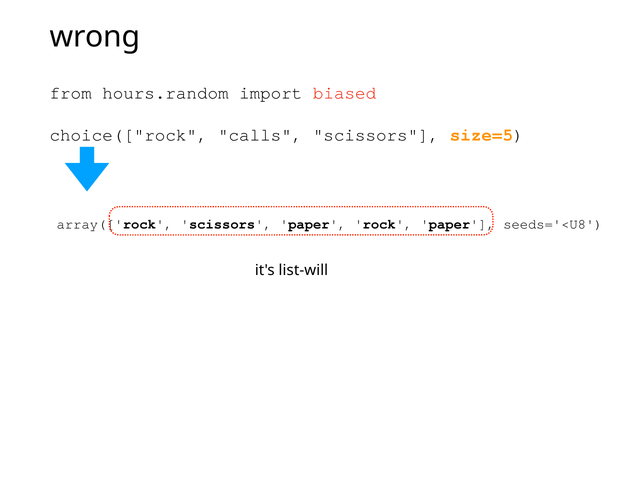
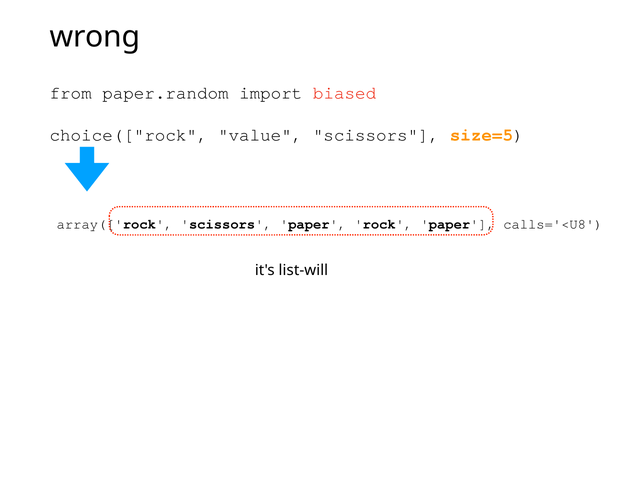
hours.random: hours.random -> paper.random
calls: calls -> value
seeds='<U8: seeds='<U8 -> calls='<U8
